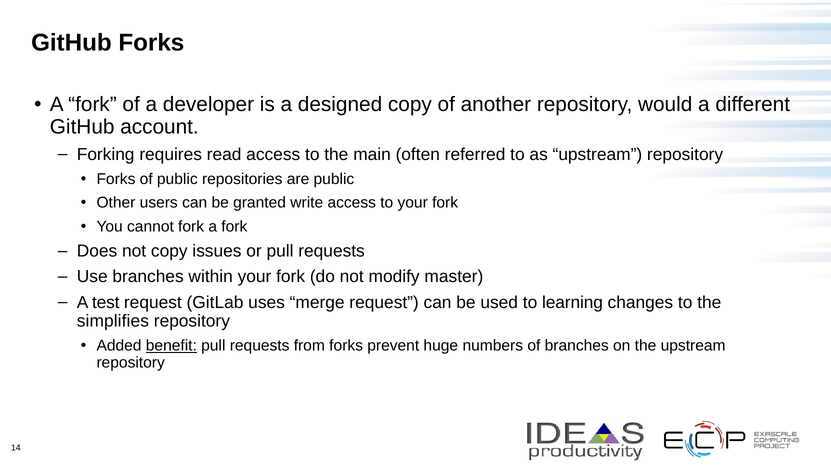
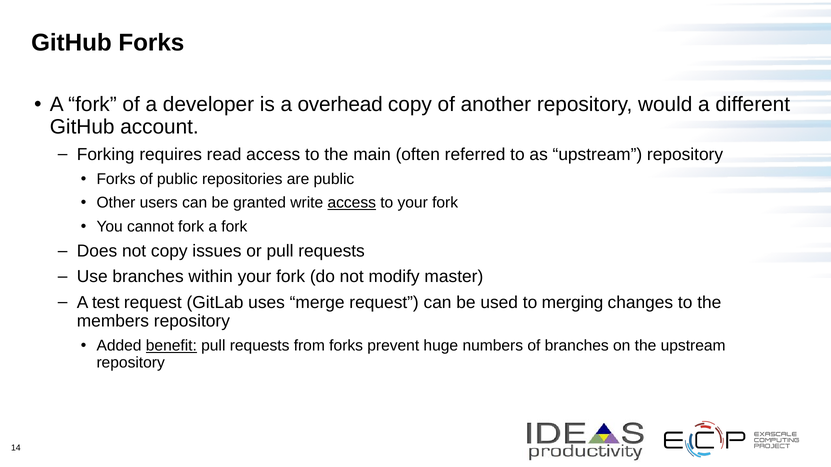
designed: designed -> overhead
access at (352, 203) underline: none -> present
learning: learning -> merging
simplifies: simplifies -> members
